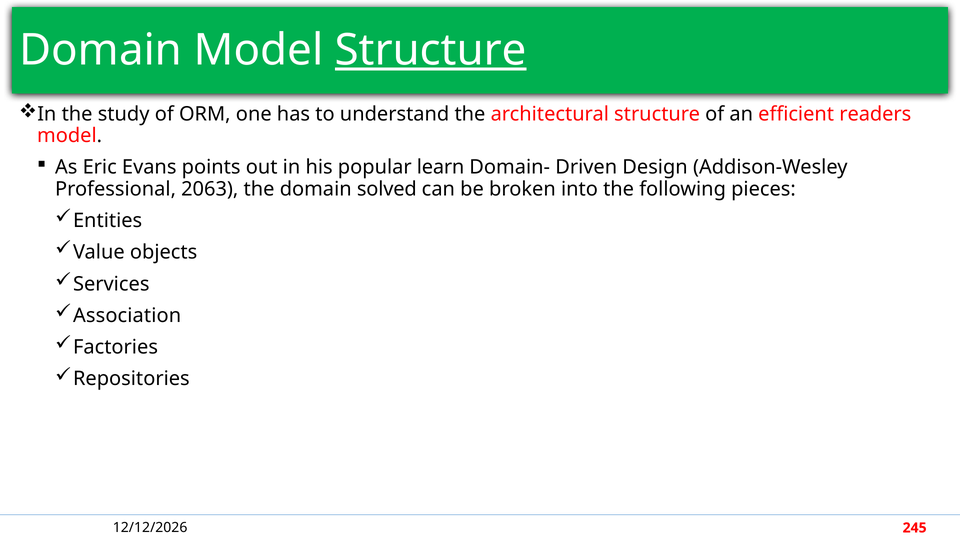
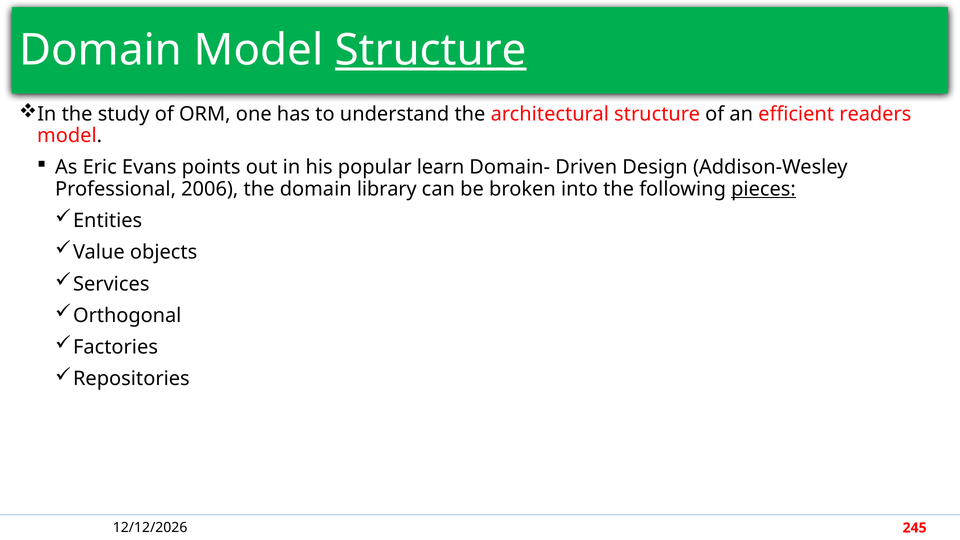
2063: 2063 -> 2006
solved: solved -> library
pieces underline: none -> present
Association: Association -> Orthogonal
